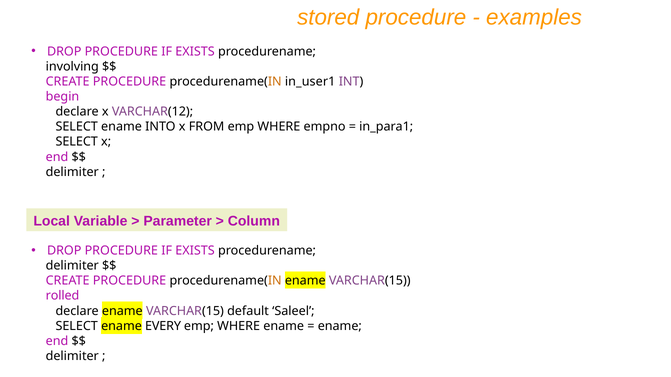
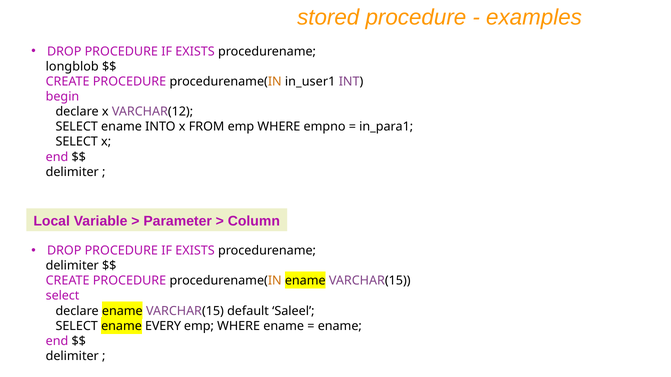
involving: involving -> longblob
rolled at (63, 296): rolled -> select
